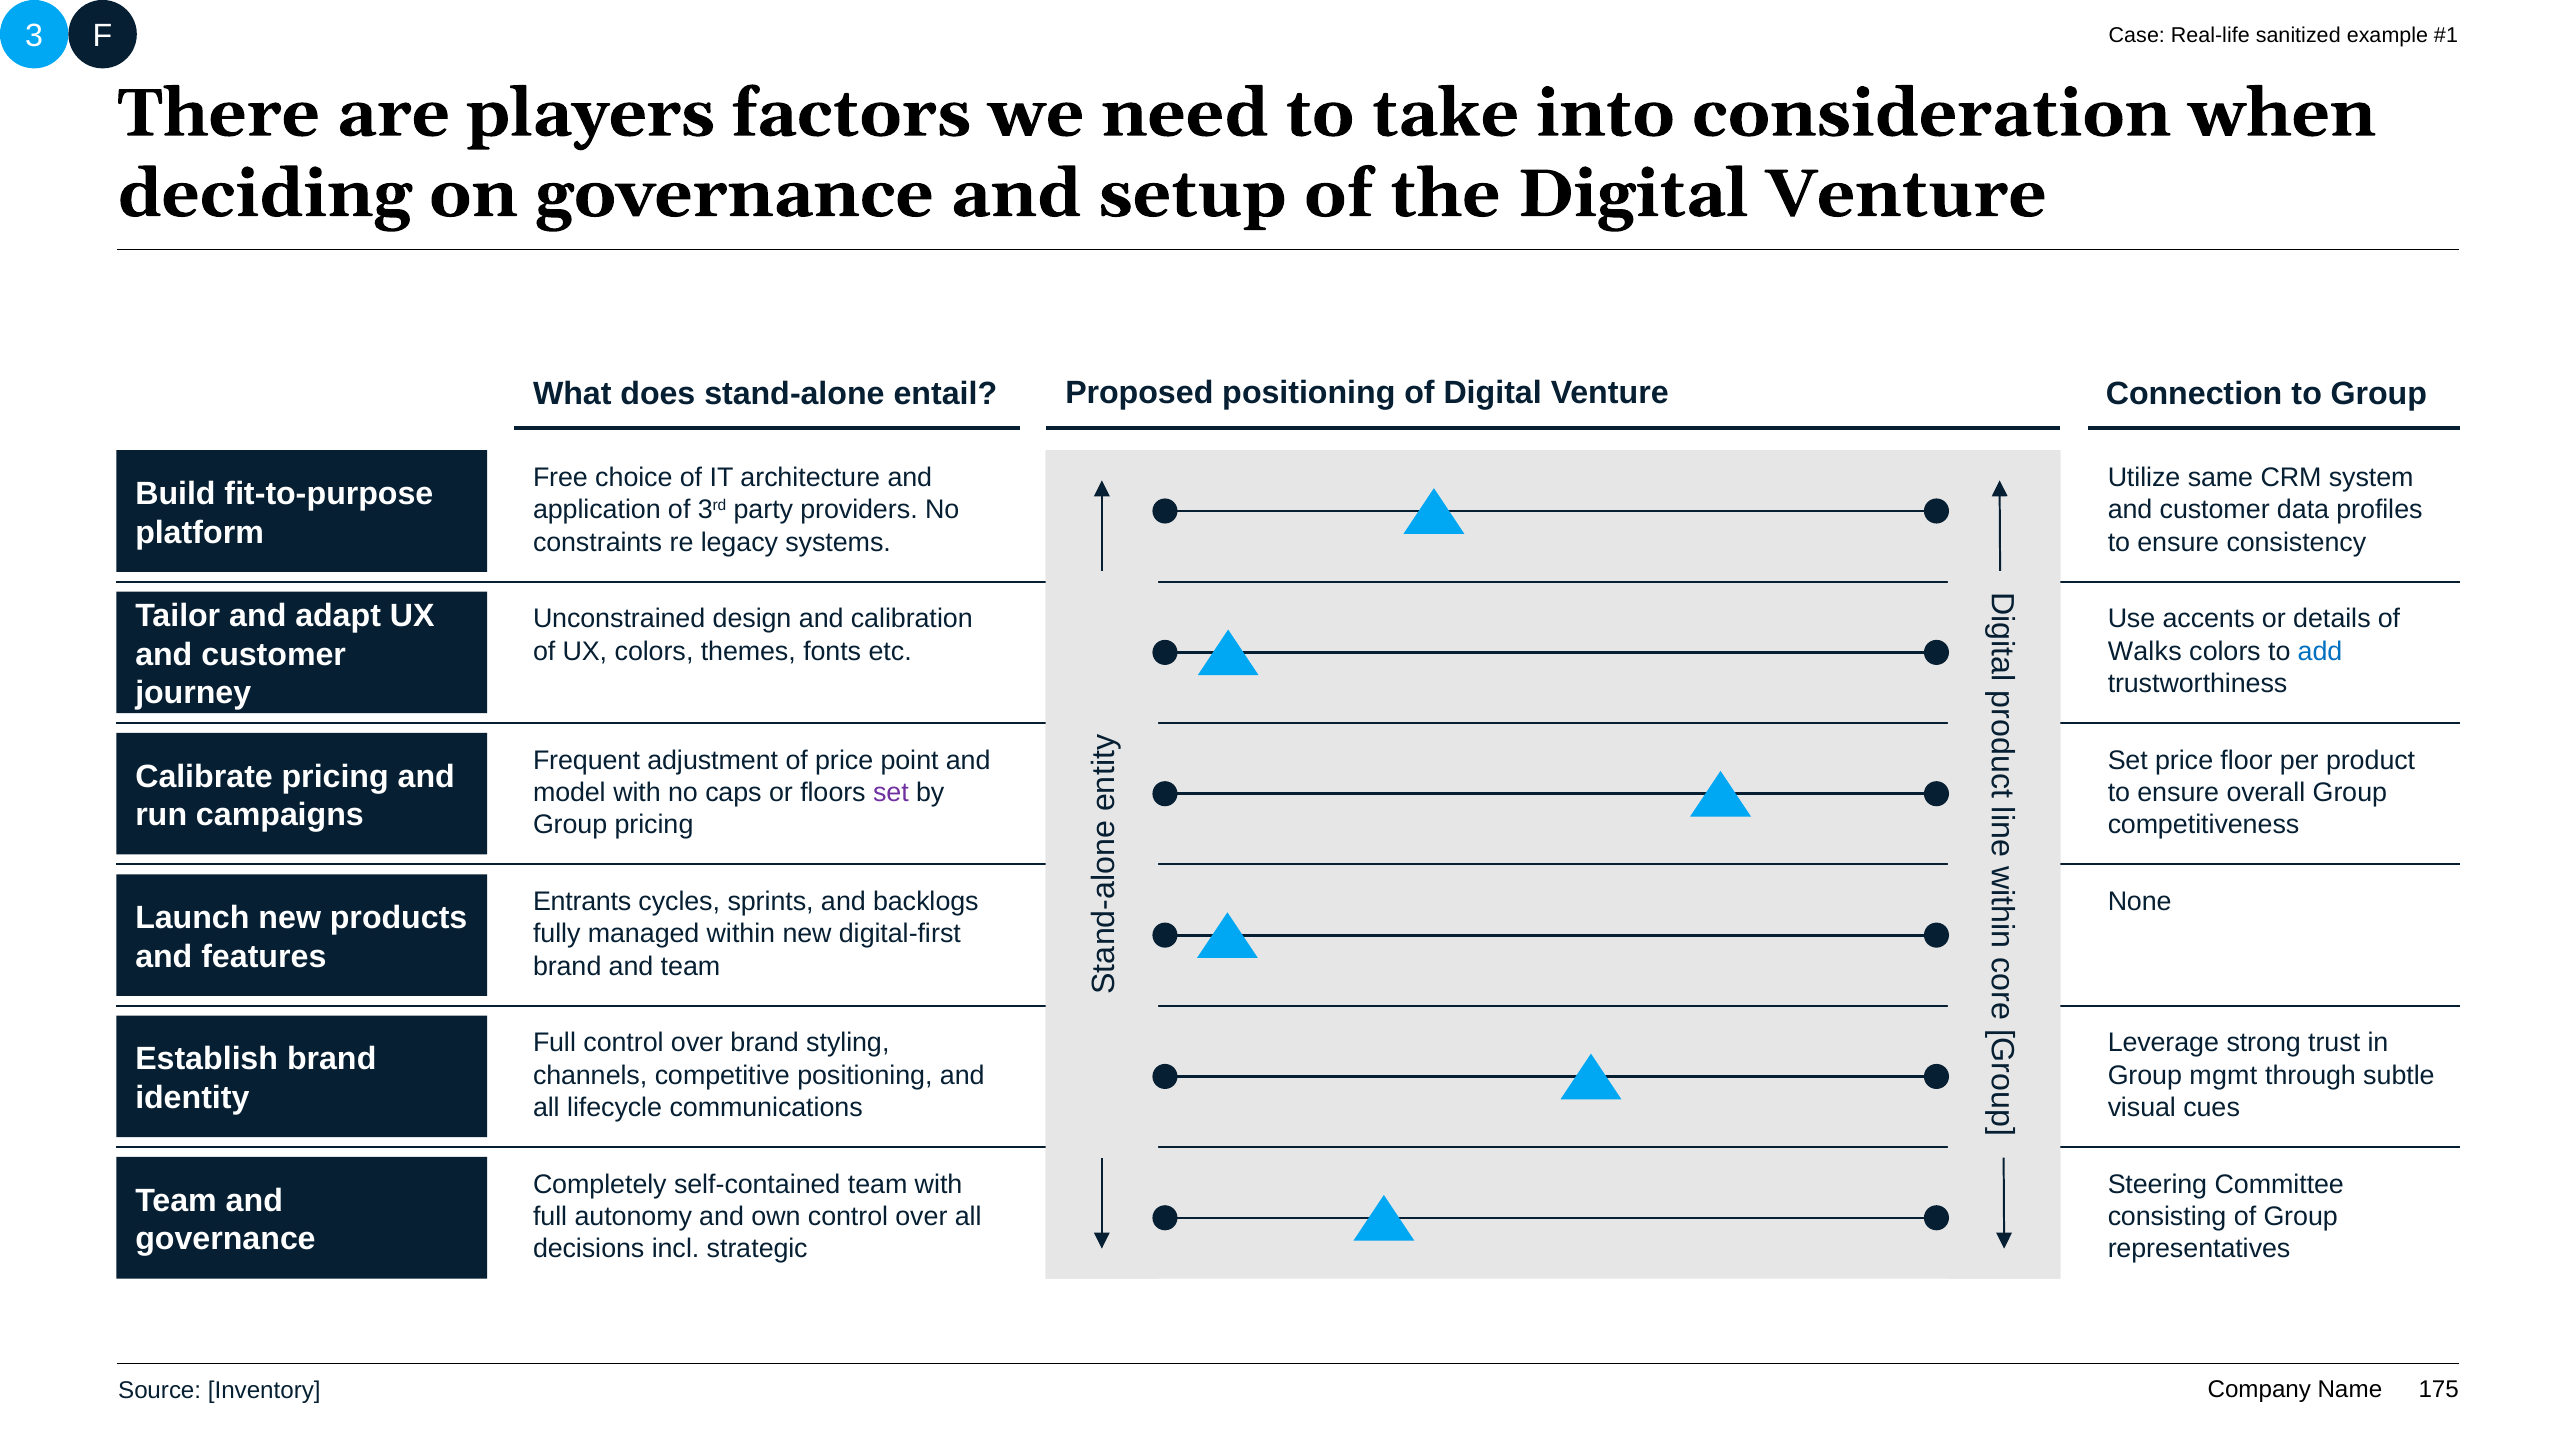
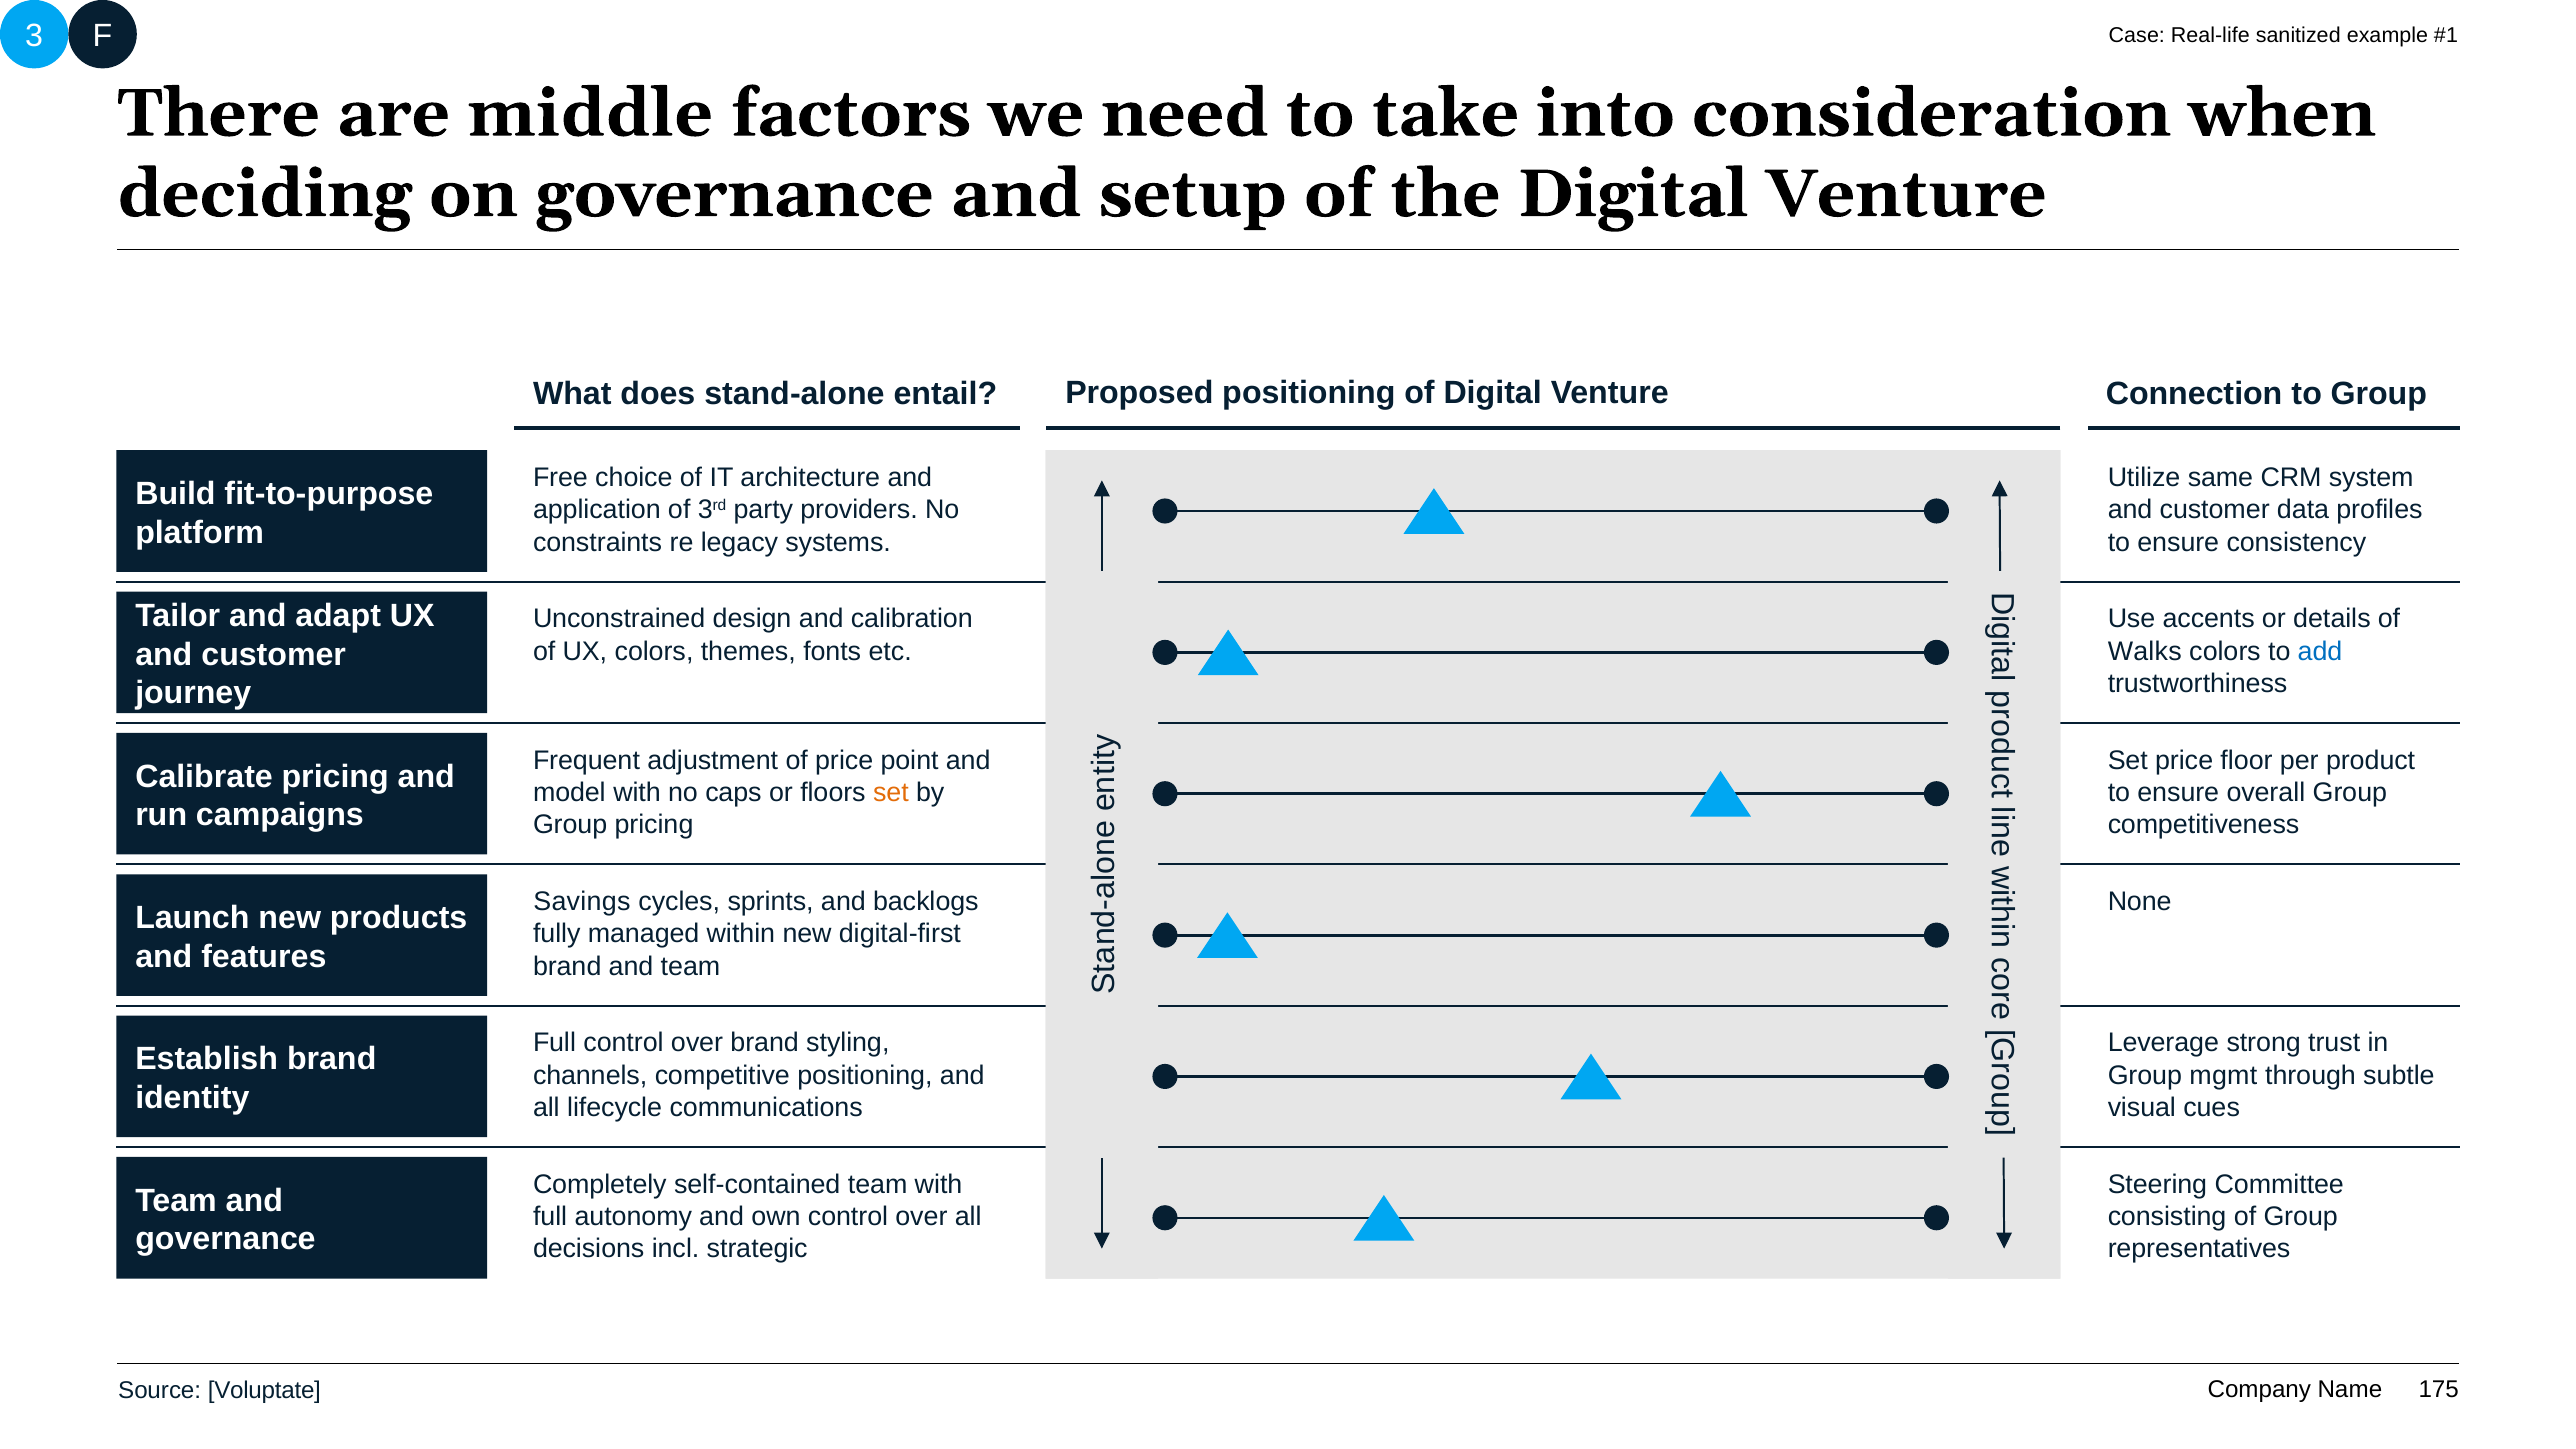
players: players -> middle
set at (891, 793) colour: purple -> orange
Entrants: Entrants -> Savings
Inventory: Inventory -> Voluptate
